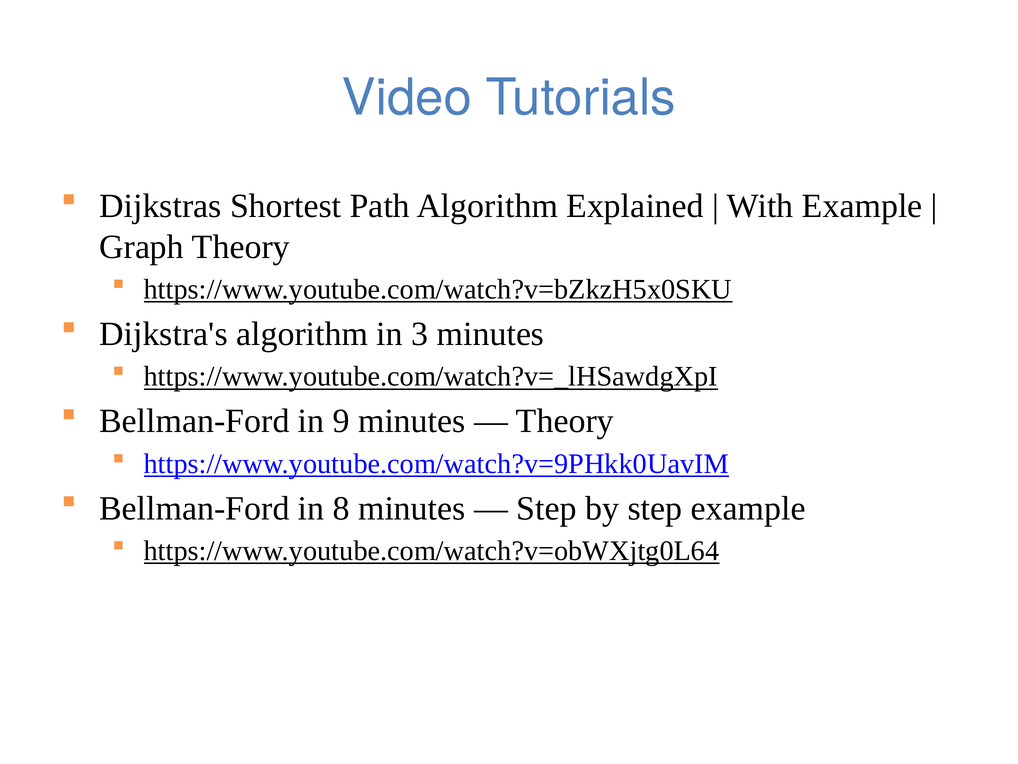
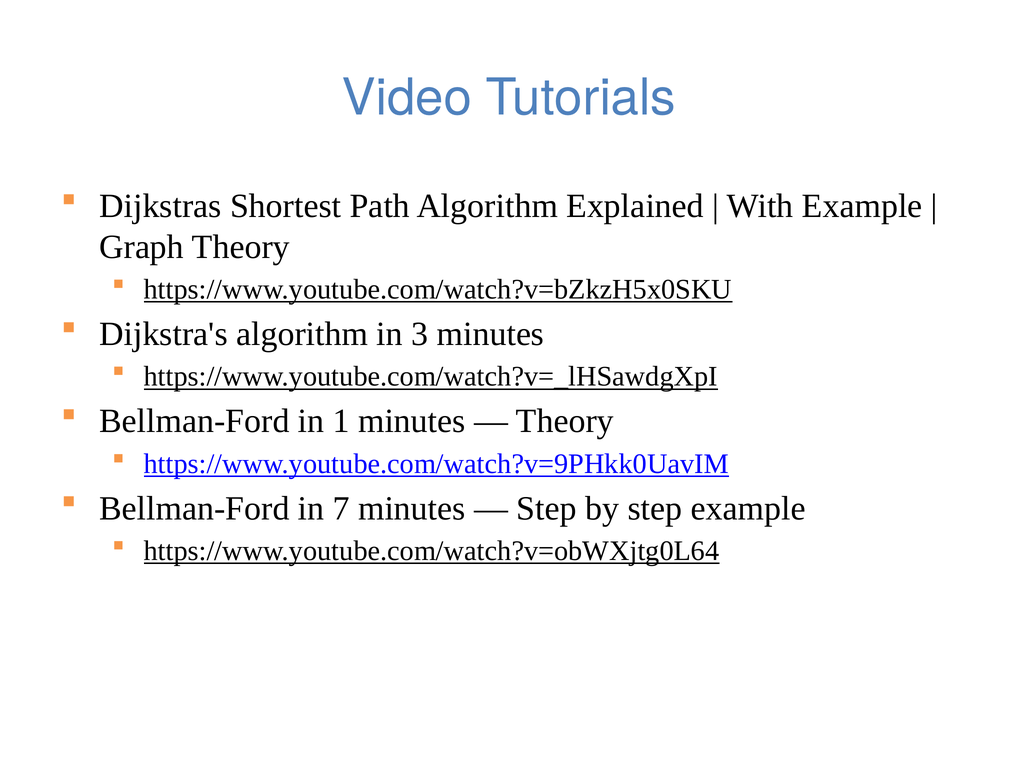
9: 9 -> 1
8: 8 -> 7
